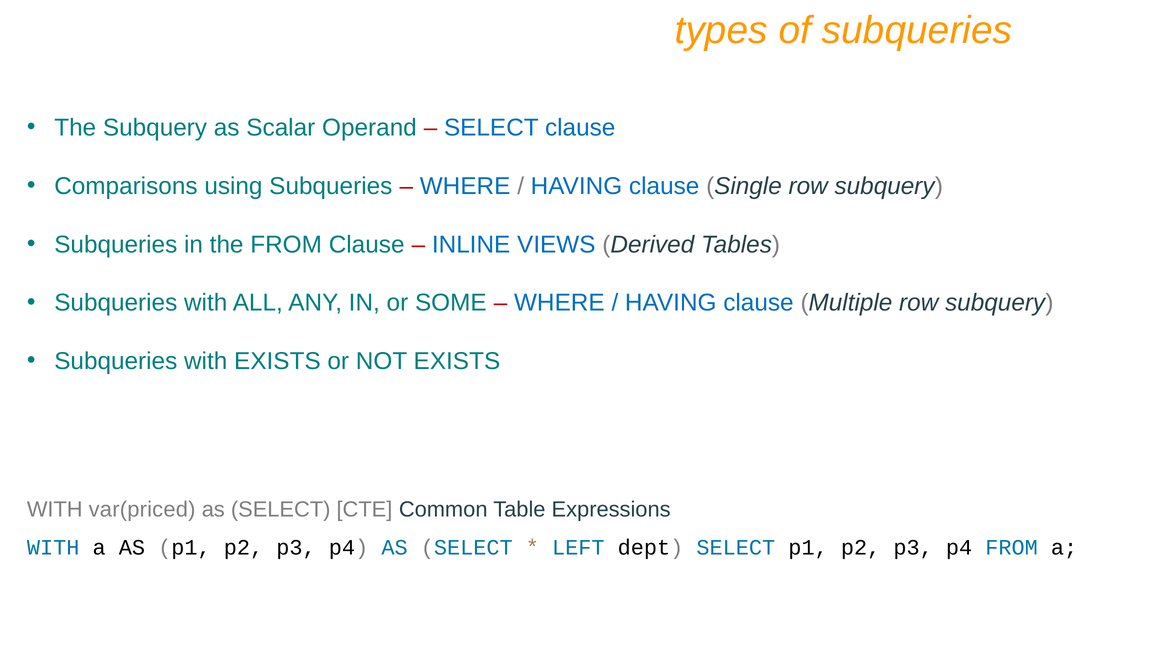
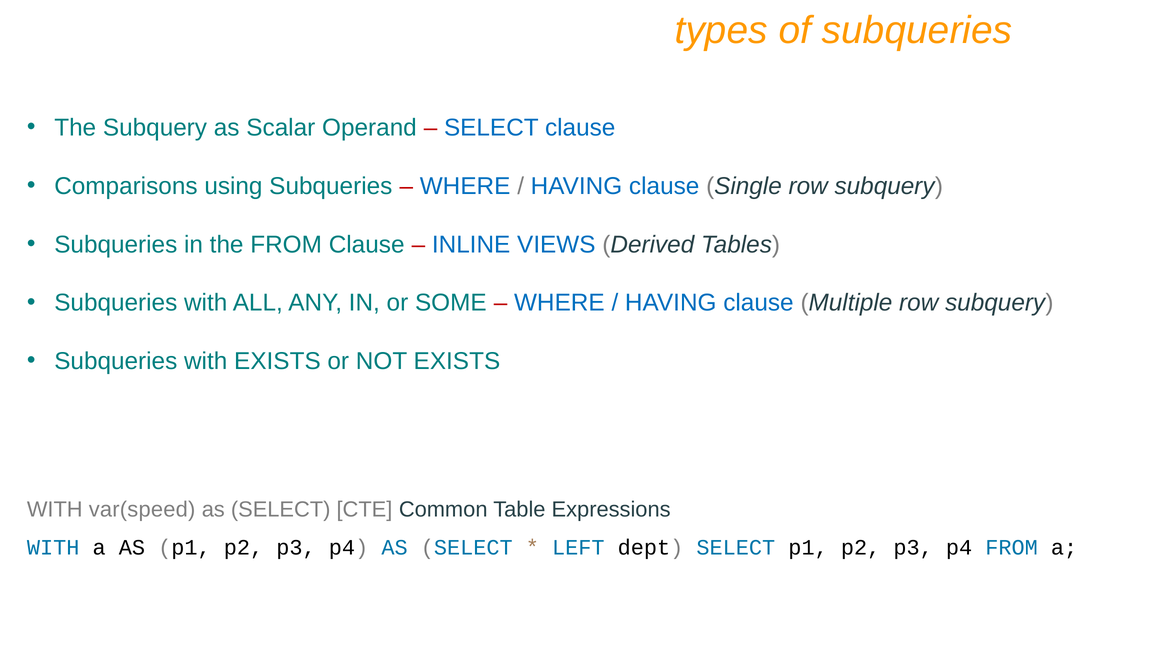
var(priced: var(priced -> var(speed
